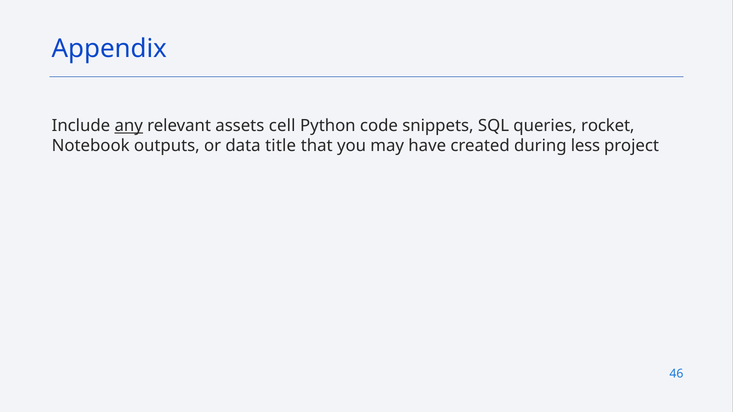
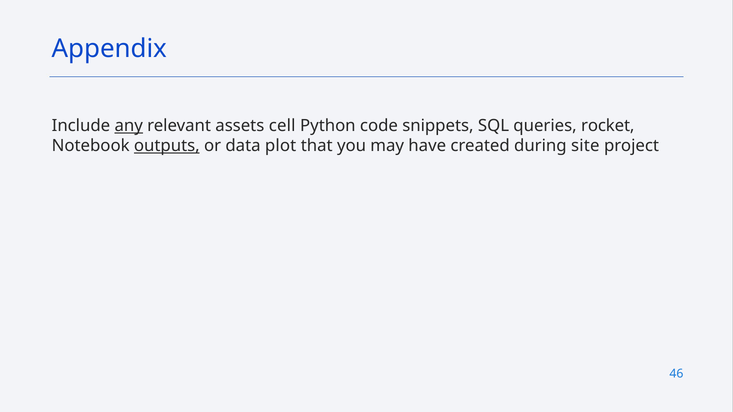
outputs underline: none -> present
title: title -> plot
less: less -> site
